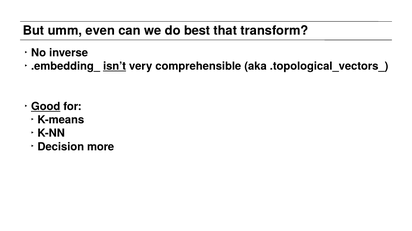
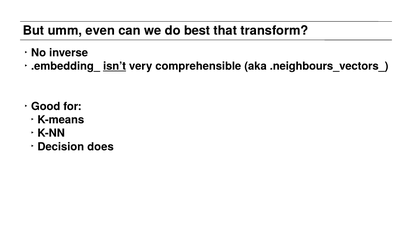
.topological_vectors_: .topological_vectors_ -> .neighbours_vectors_
Good underline: present -> none
more: more -> does
